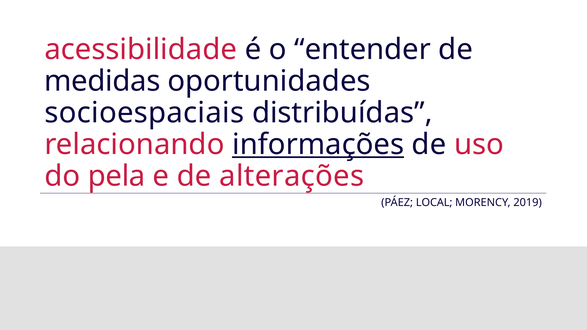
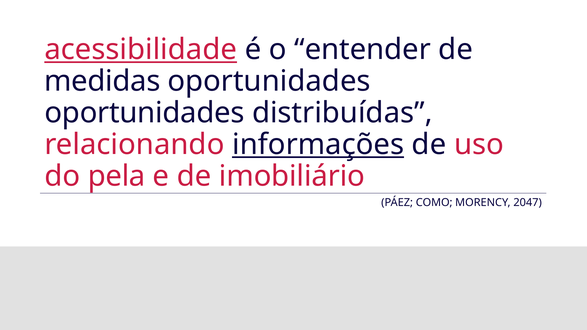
acessibilidade underline: none -> present
socioespaciais at (144, 113): socioespaciais -> oportunidades
alterações: alterações -> imobiliário
LOCAL: LOCAL -> COMO
2019: 2019 -> 2047
